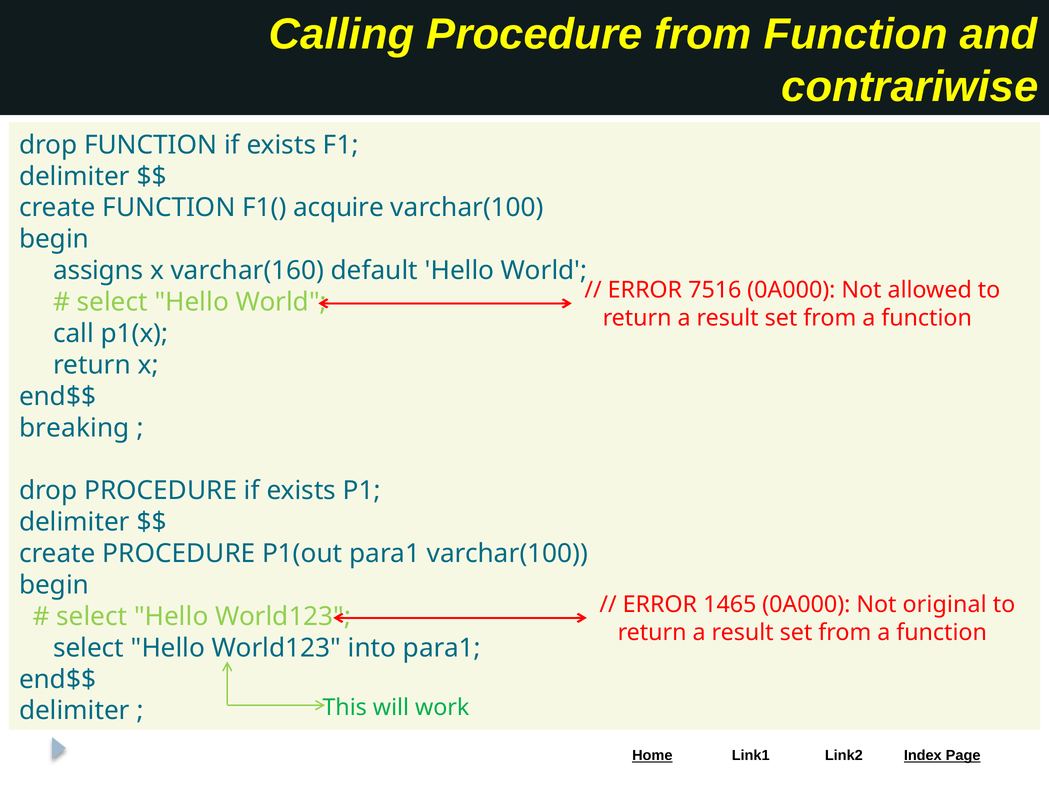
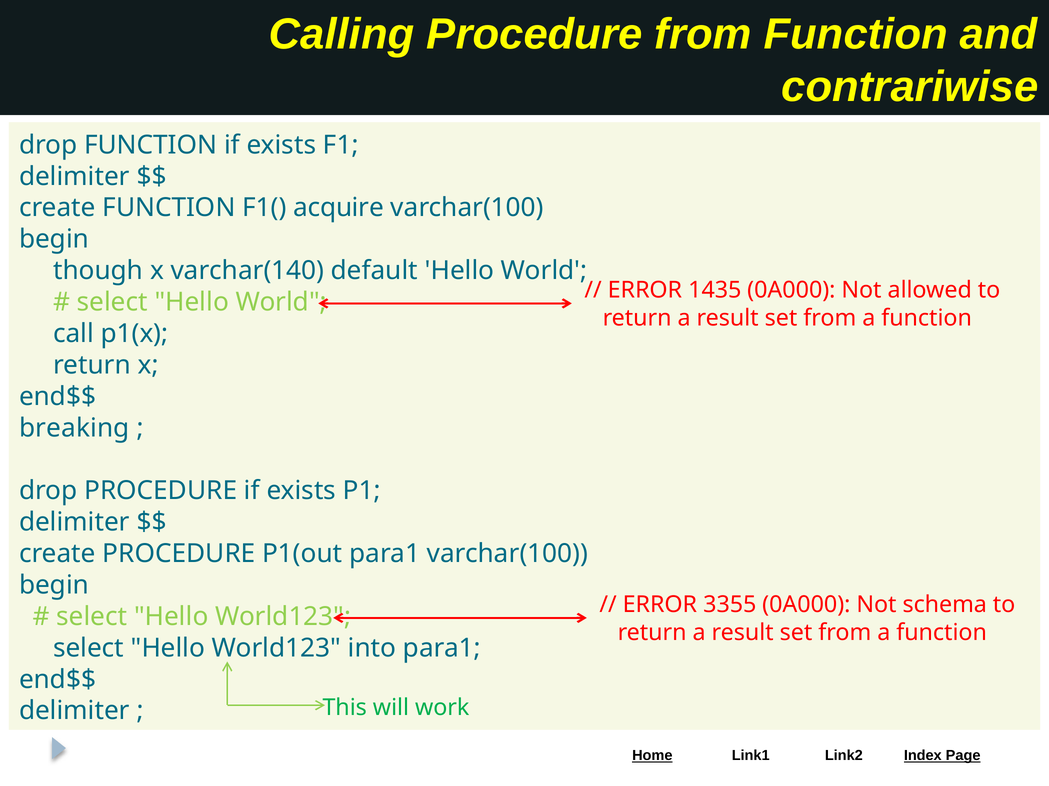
assigns: assigns -> though
varchar(160: varchar(160 -> varchar(140
7516: 7516 -> 1435
1465: 1465 -> 3355
original: original -> schema
